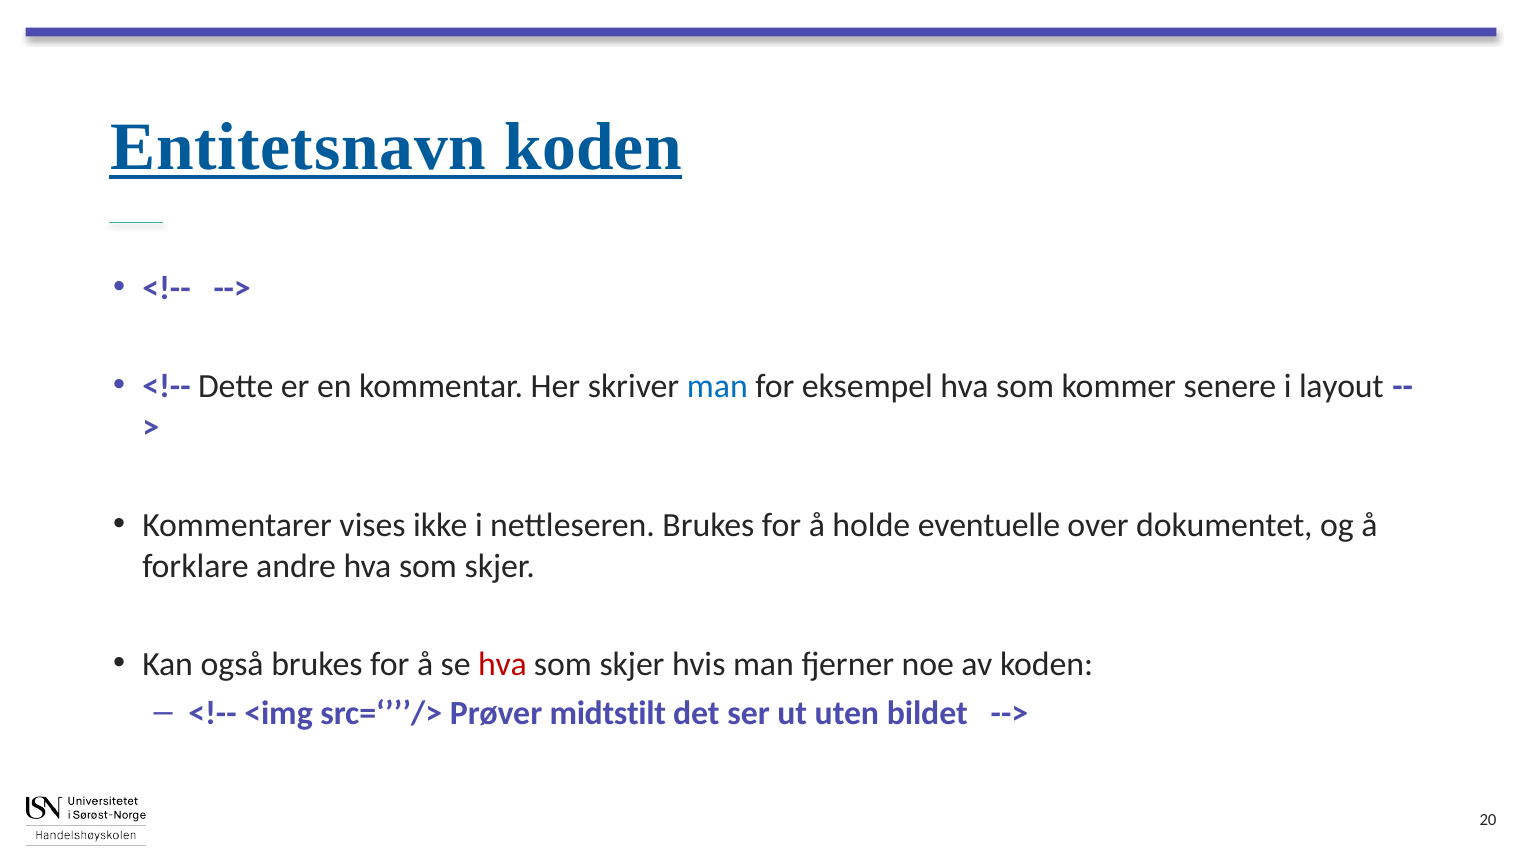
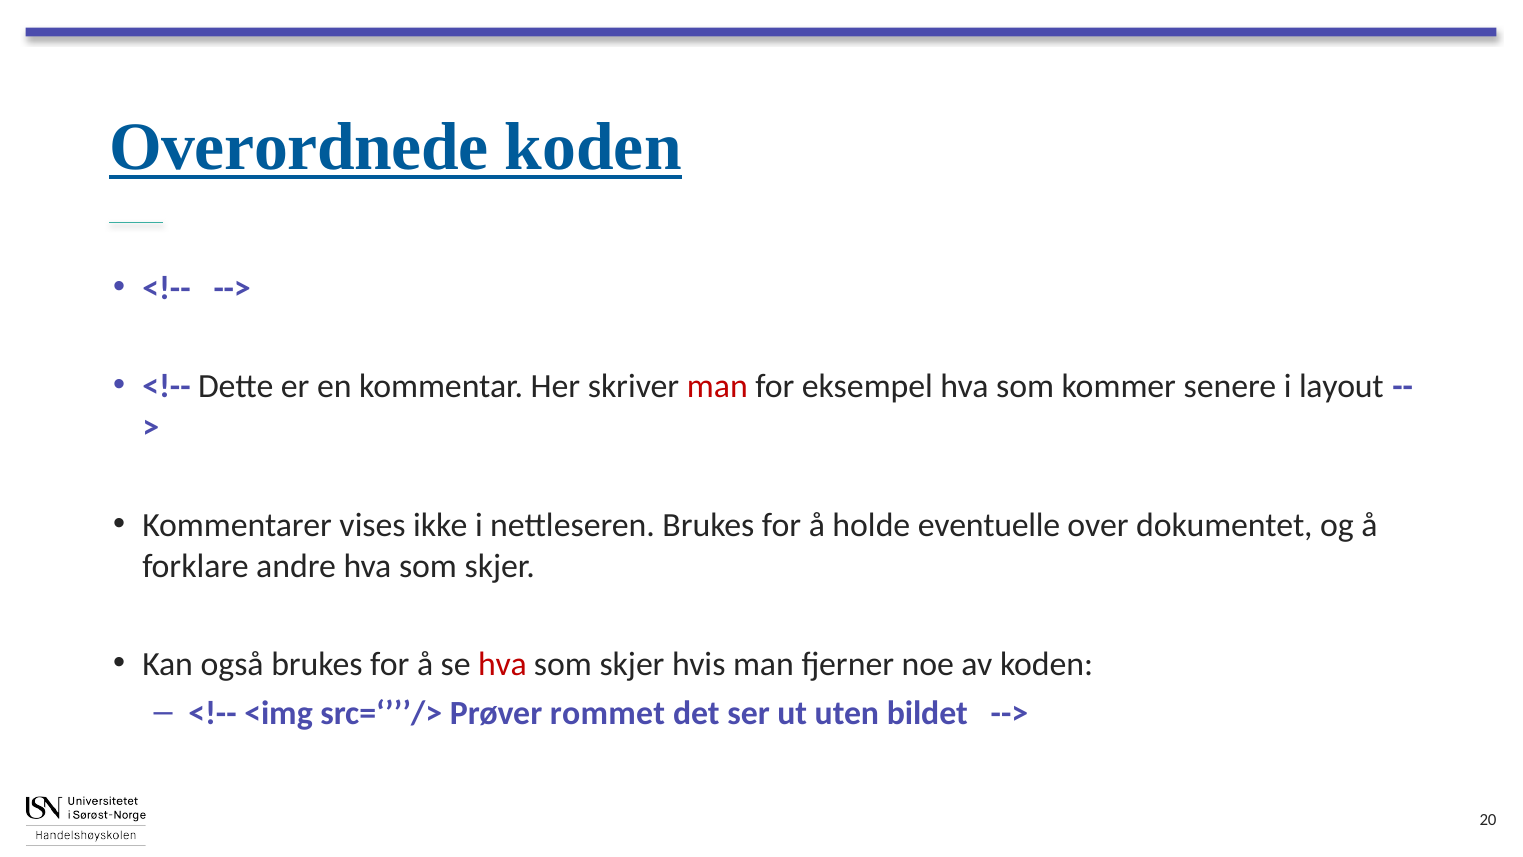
Entitetsnavn: Entitetsnavn -> Overordnede
man at (717, 386) colour: blue -> red
midtstilt: midtstilt -> rommet
